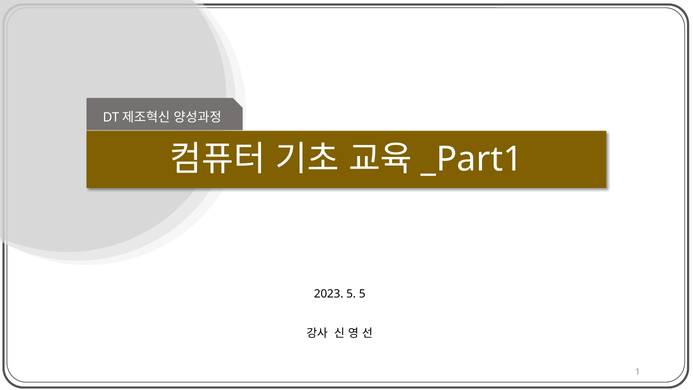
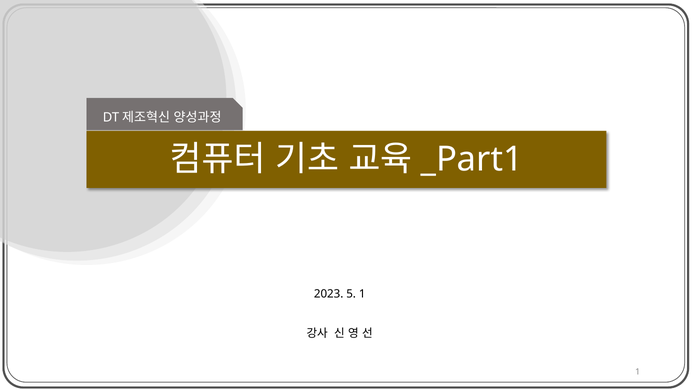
5 5: 5 -> 1
